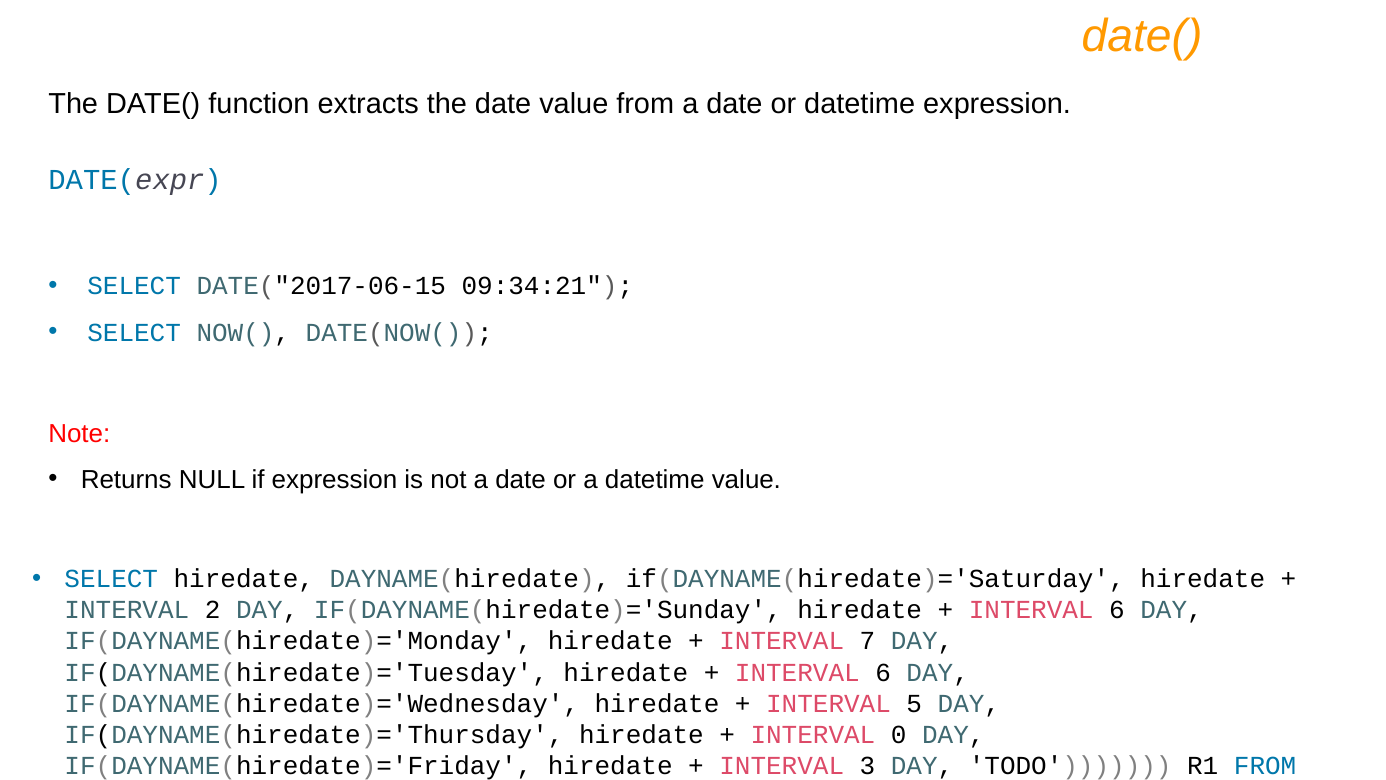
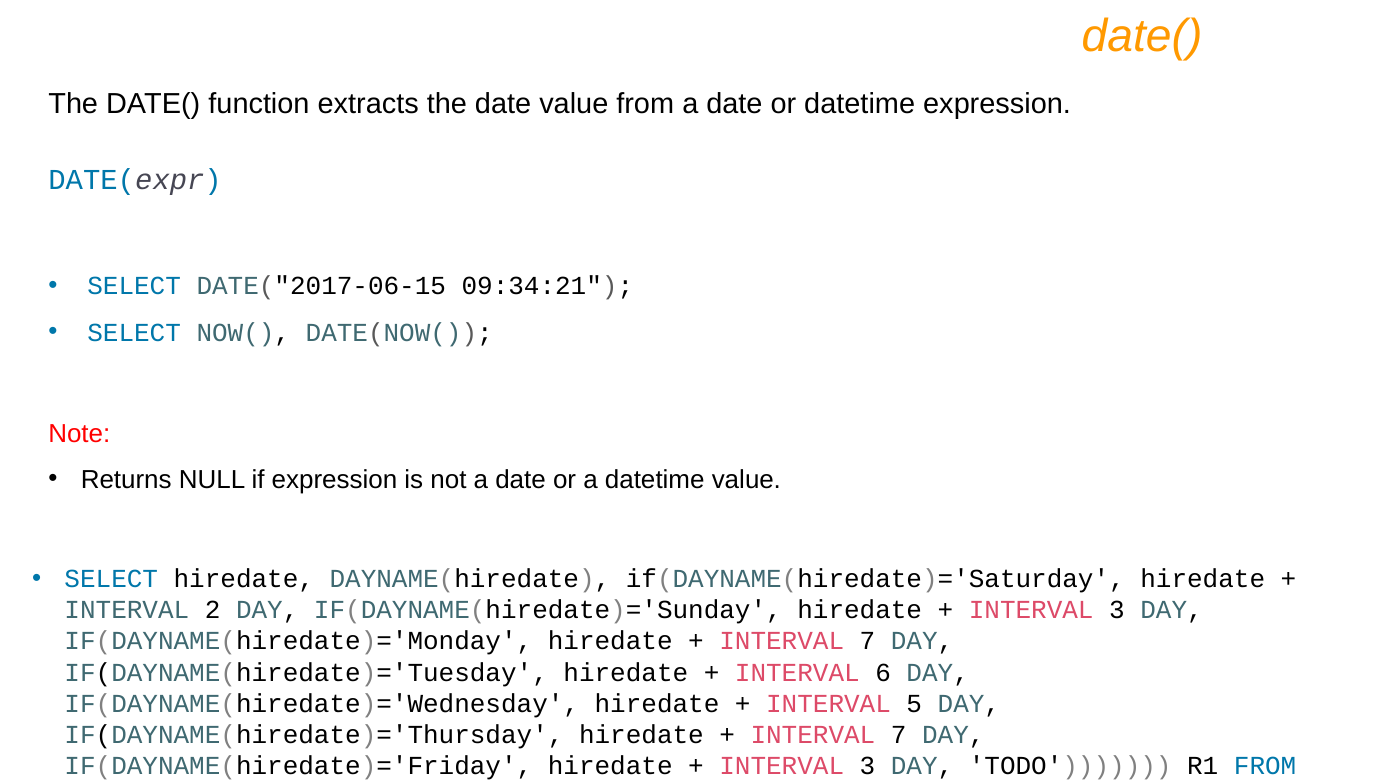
6 at (1117, 610): 6 -> 3
0 at (899, 735): 0 -> 7
